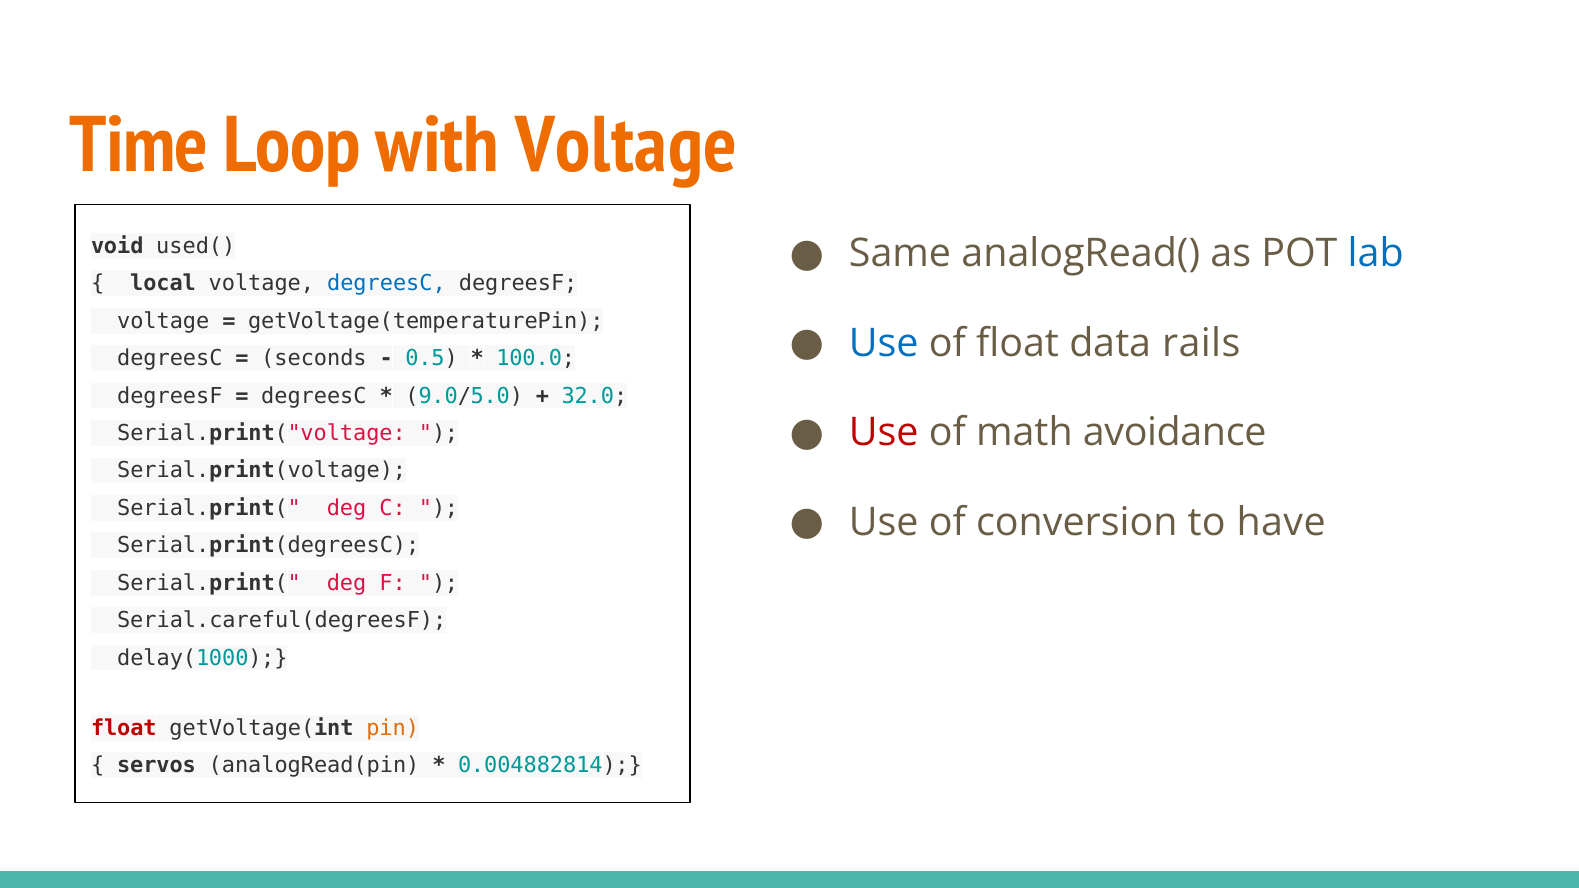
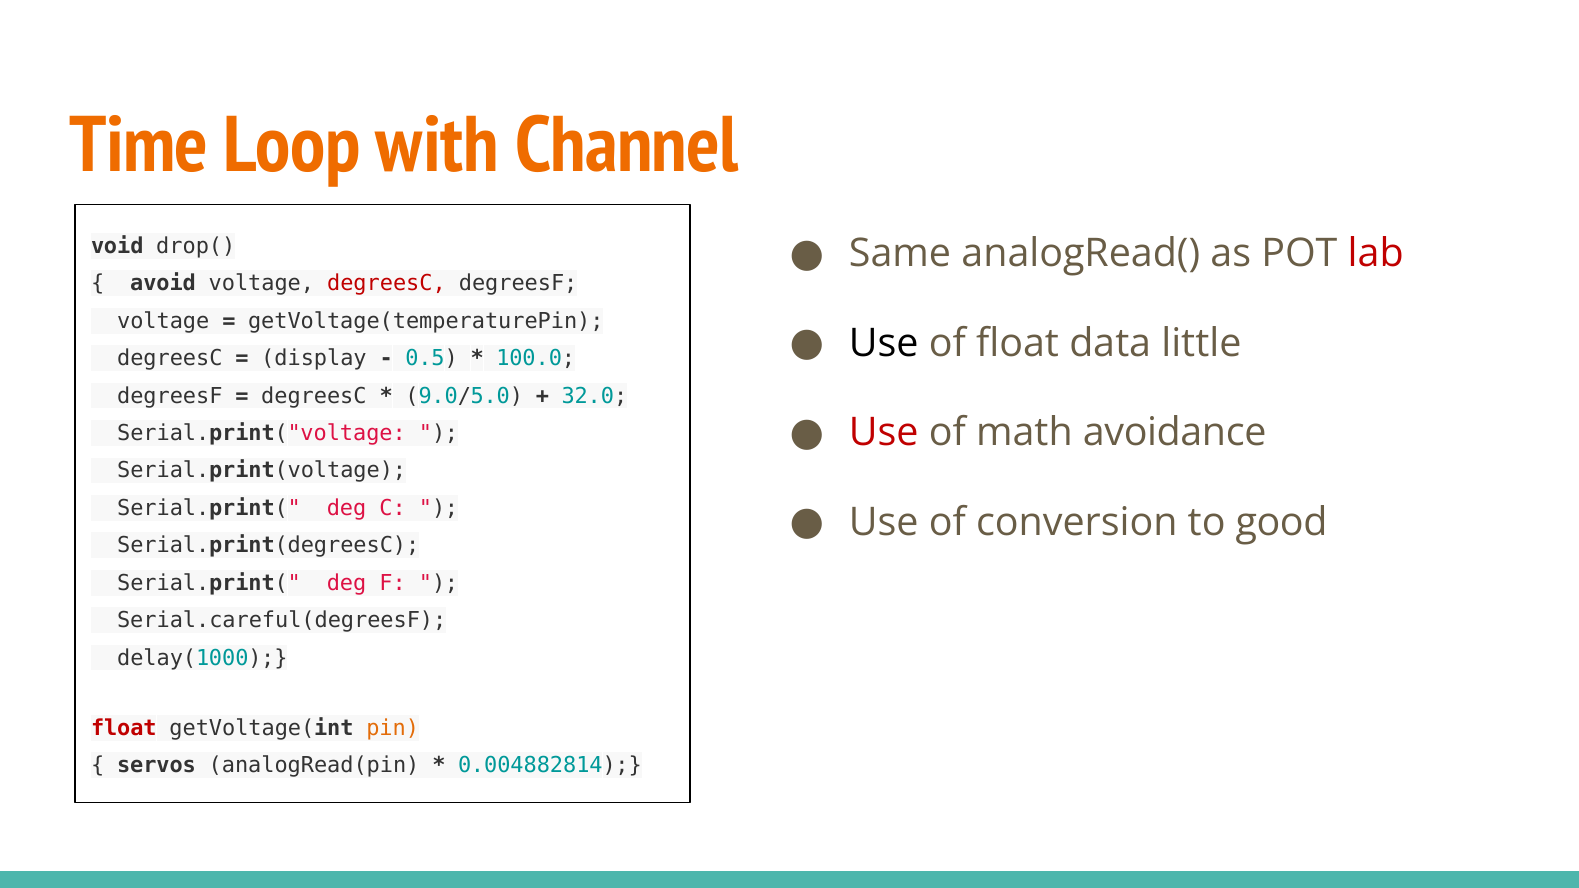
with Voltage: Voltage -> Channel
lab colour: blue -> red
used(: used( -> drop(
local: local -> avoid
degreesC at (386, 284) colour: blue -> red
Use at (884, 344) colour: blue -> black
rails: rails -> little
seconds: seconds -> display
have: have -> good
